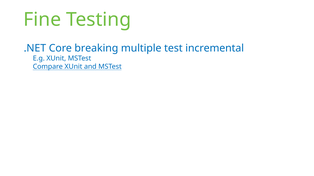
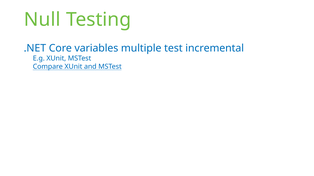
Fine: Fine -> Null
breaking: breaking -> variables
